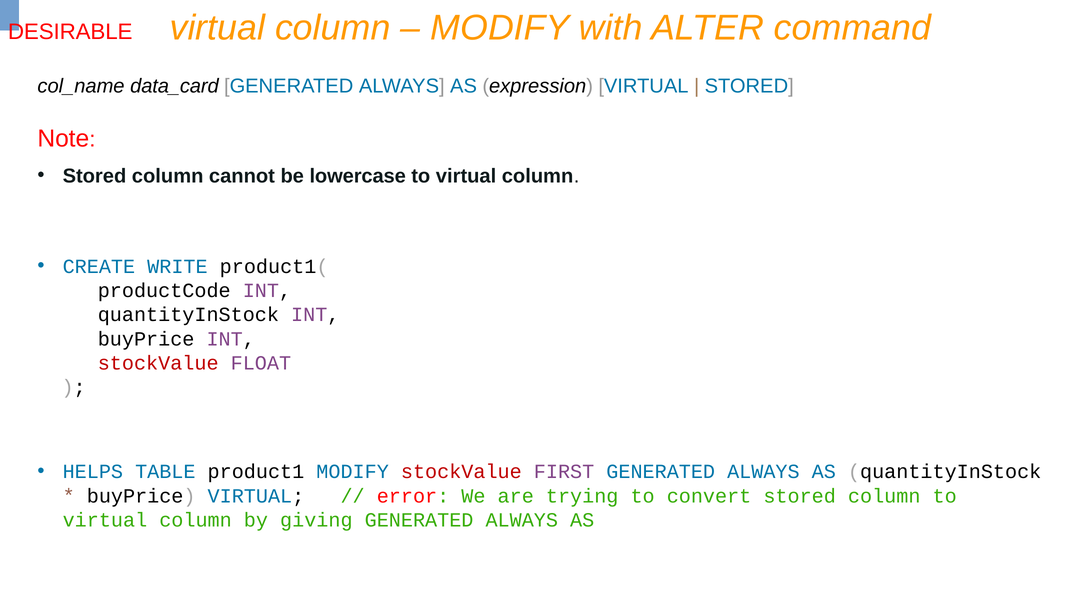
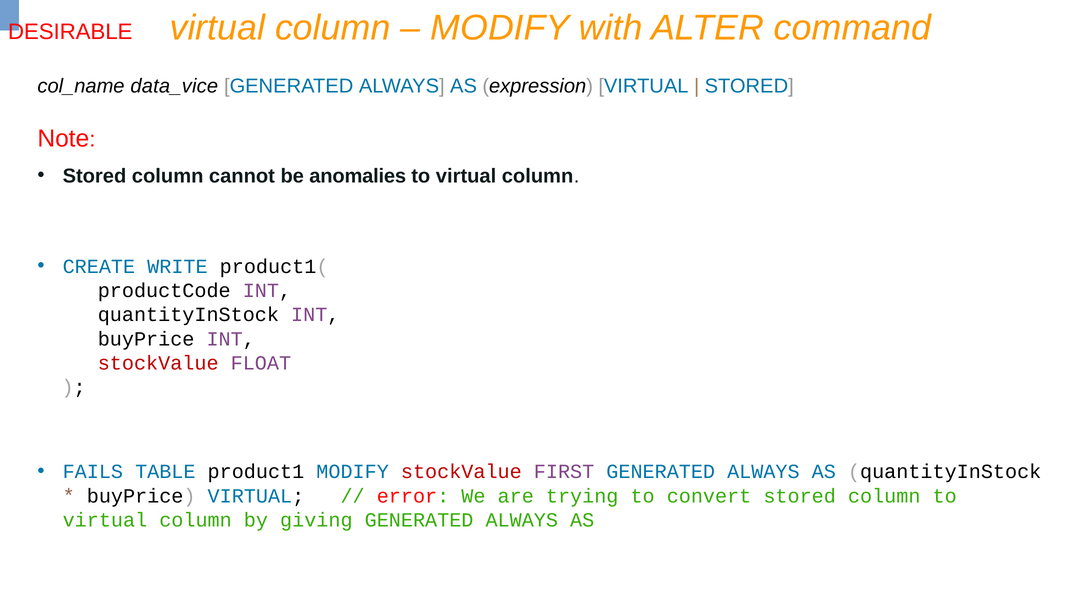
data_card: data_card -> data_vice
lowercase: lowercase -> anomalies
HELPS: HELPS -> FAILS
